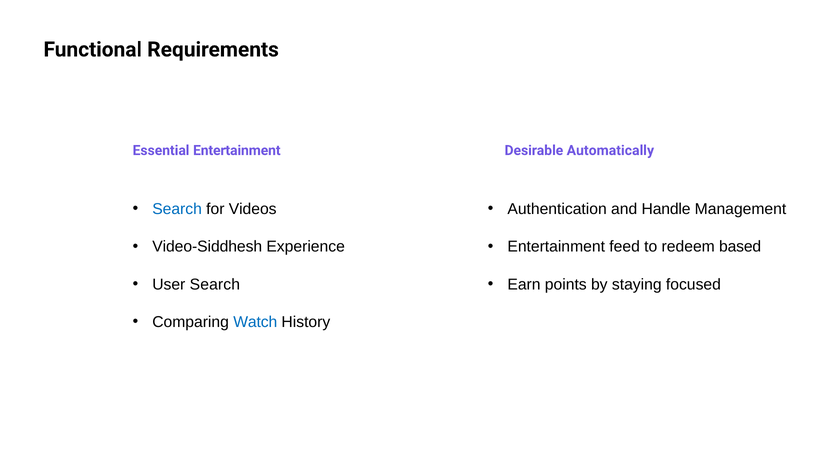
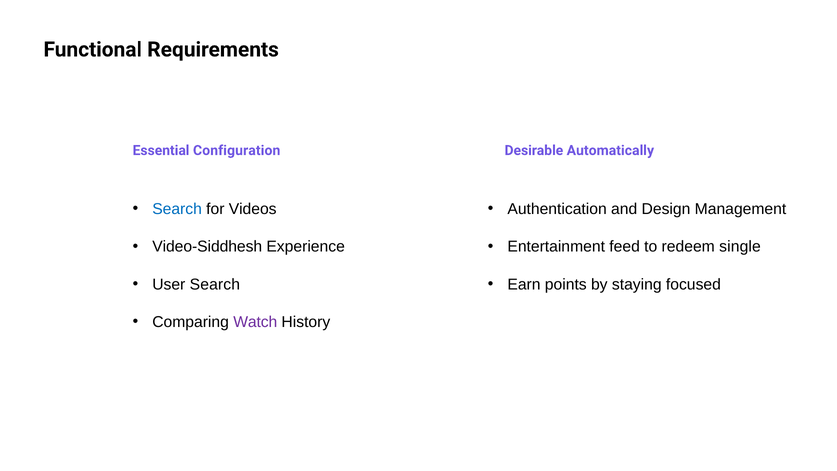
Essential Entertainment: Entertainment -> Configuration
Handle: Handle -> Design
based: based -> single
Watch colour: blue -> purple
